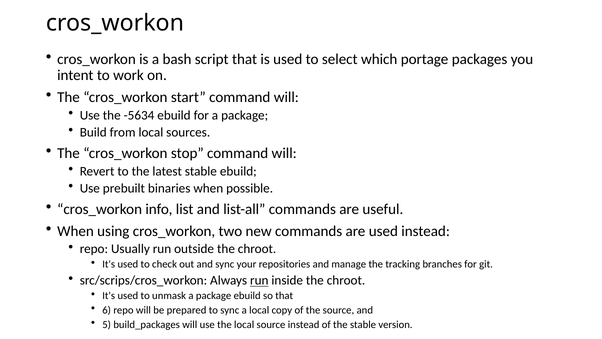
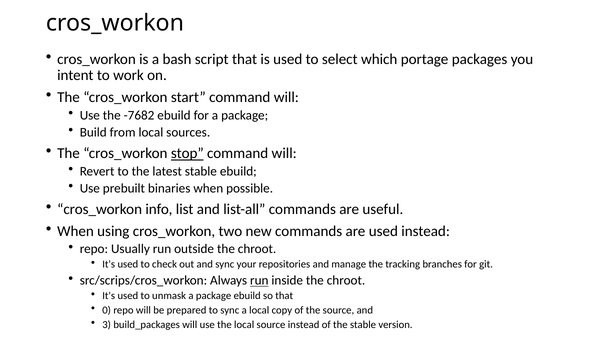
-5634: -5634 -> -7682
stop underline: none -> present
6: 6 -> 0
5: 5 -> 3
